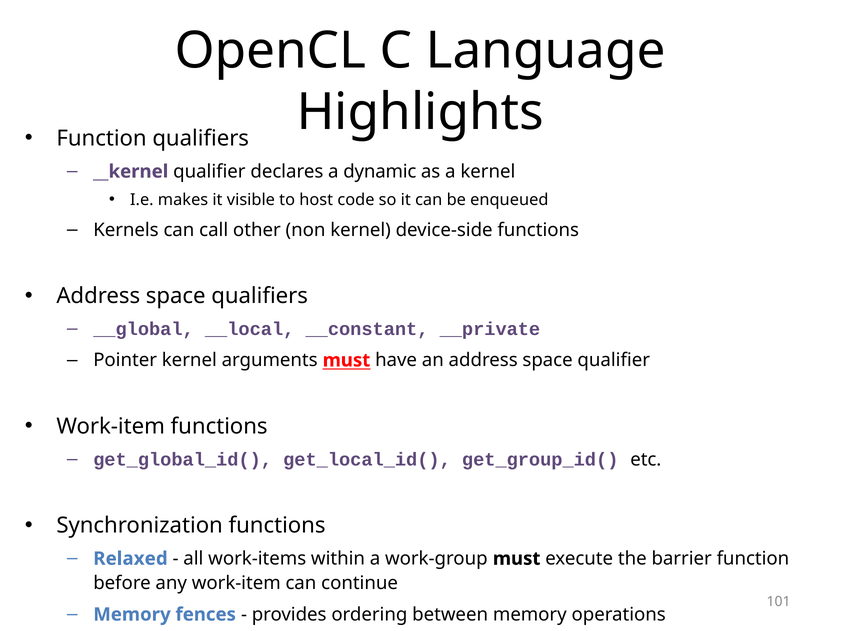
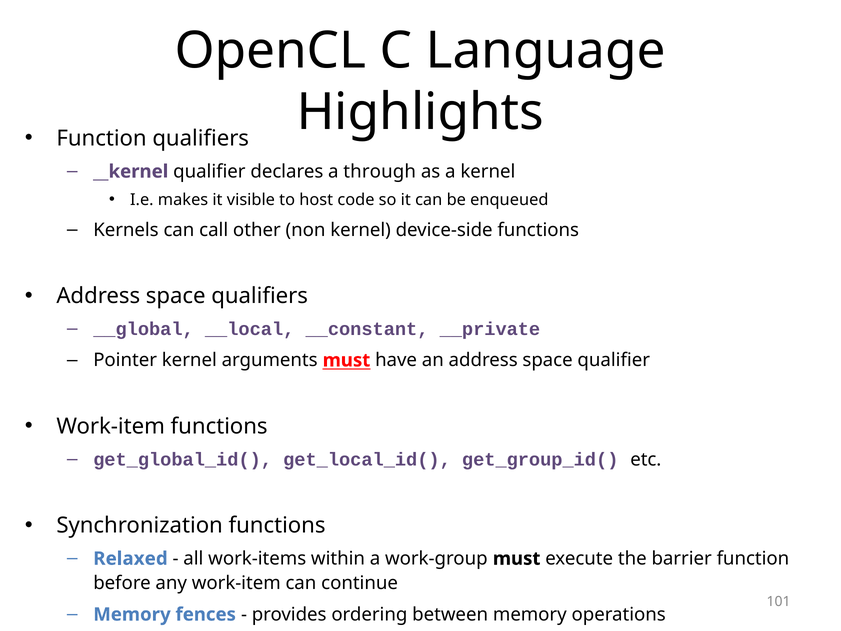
dynamic: dynamic -> through
